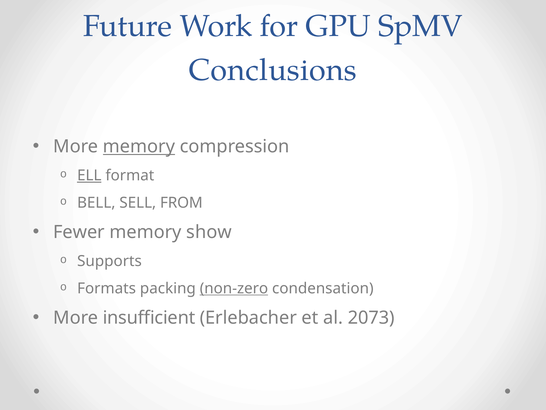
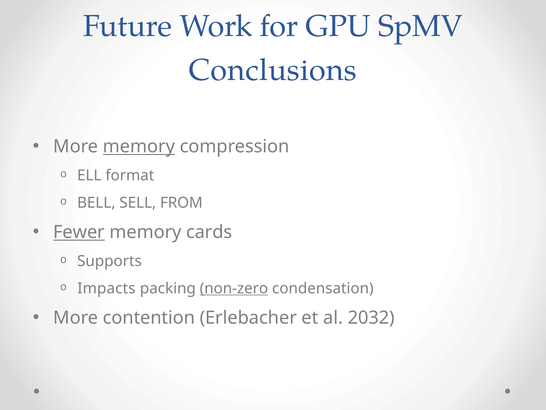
ELL underline: present -> none
Fewer underline: none -> present
show: show -> cards
Formats: Formats -> Impacts
insufficient: insufficient -> contention
2073: 2073 -> 2032
